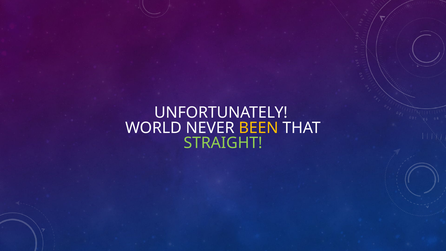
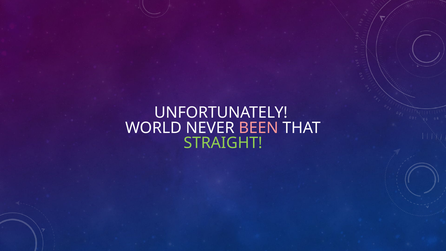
BEEN colour: yellow -> pink
